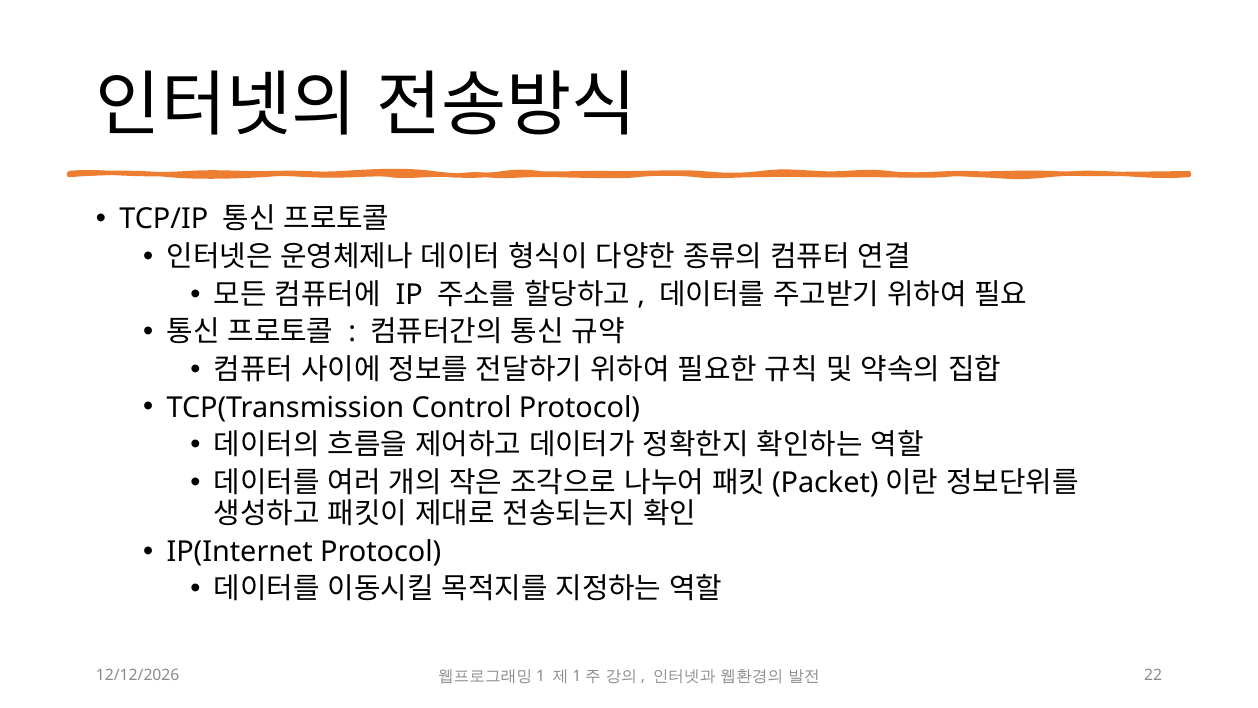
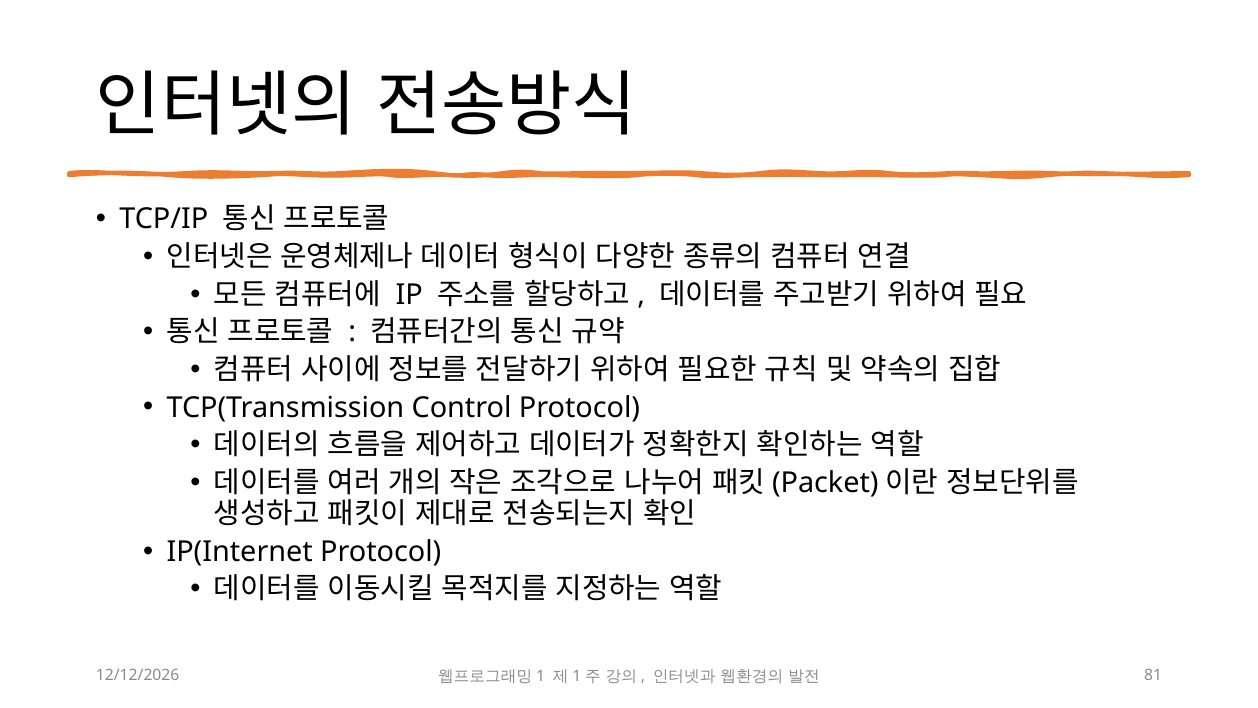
22: 22 -> 81
